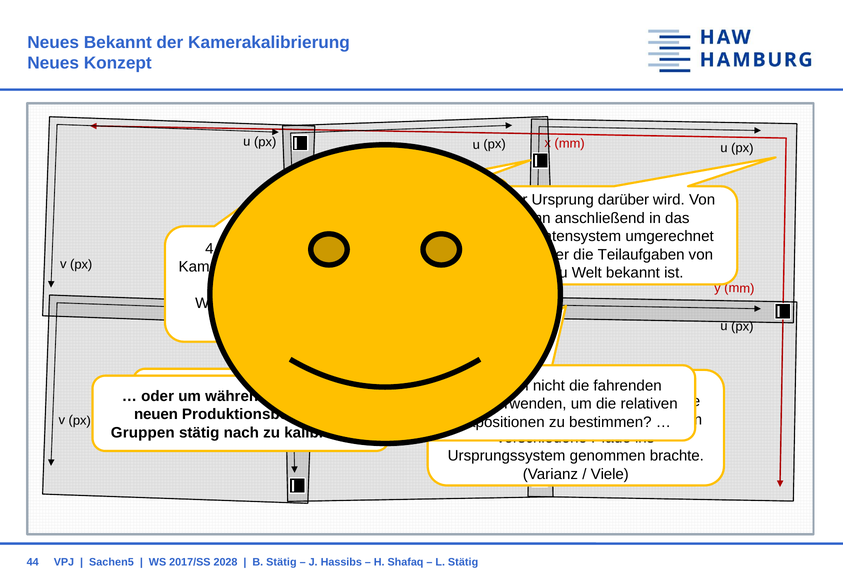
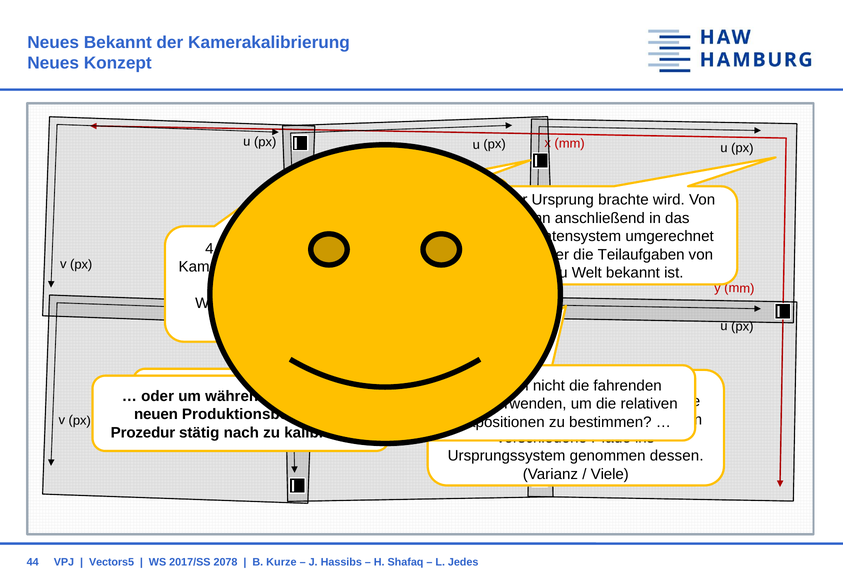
darüber at (623, 200): darüber -> brachte
Gruppen: Gruppen -> Prozedur
genommen brachte: brachte -> dessen
Sachen5: Sachen5 -> Vectors5
2028: 2028 -> 2078
B Stätig: Stätig -> Kurze
L Stätig: Stätig -> Jedes
